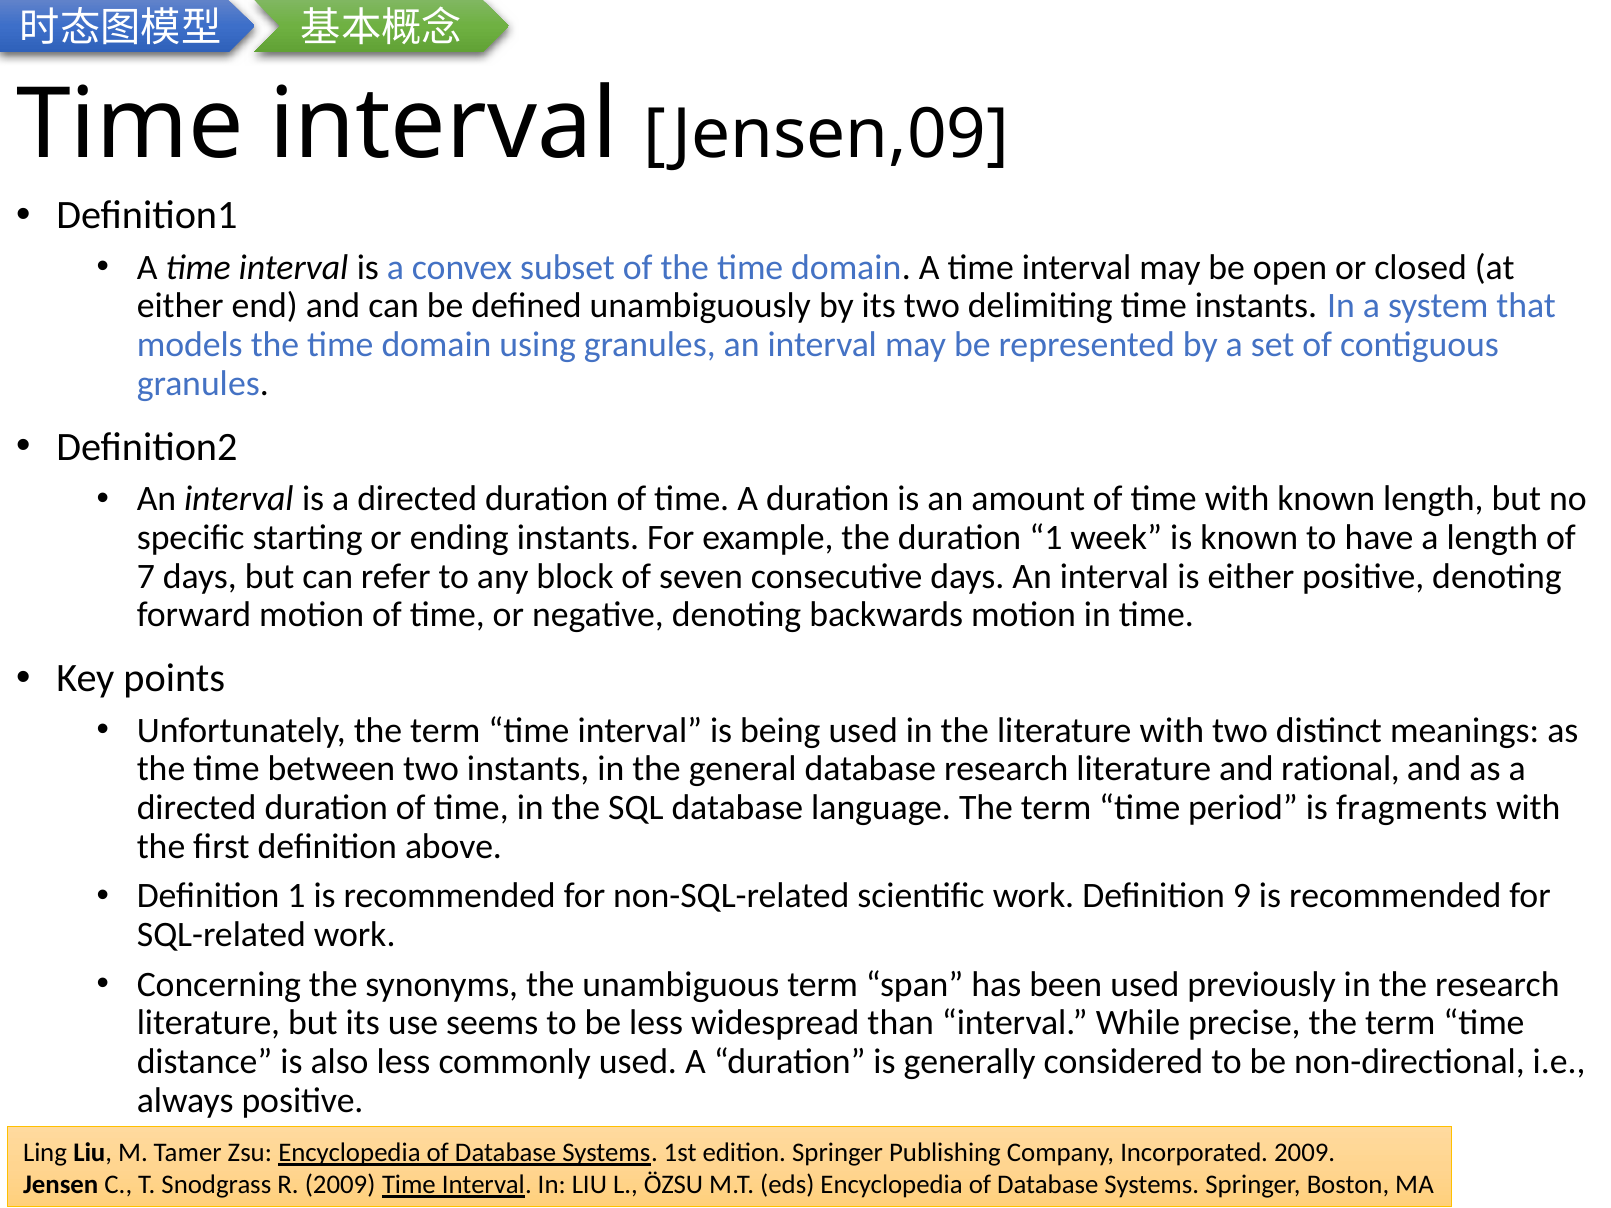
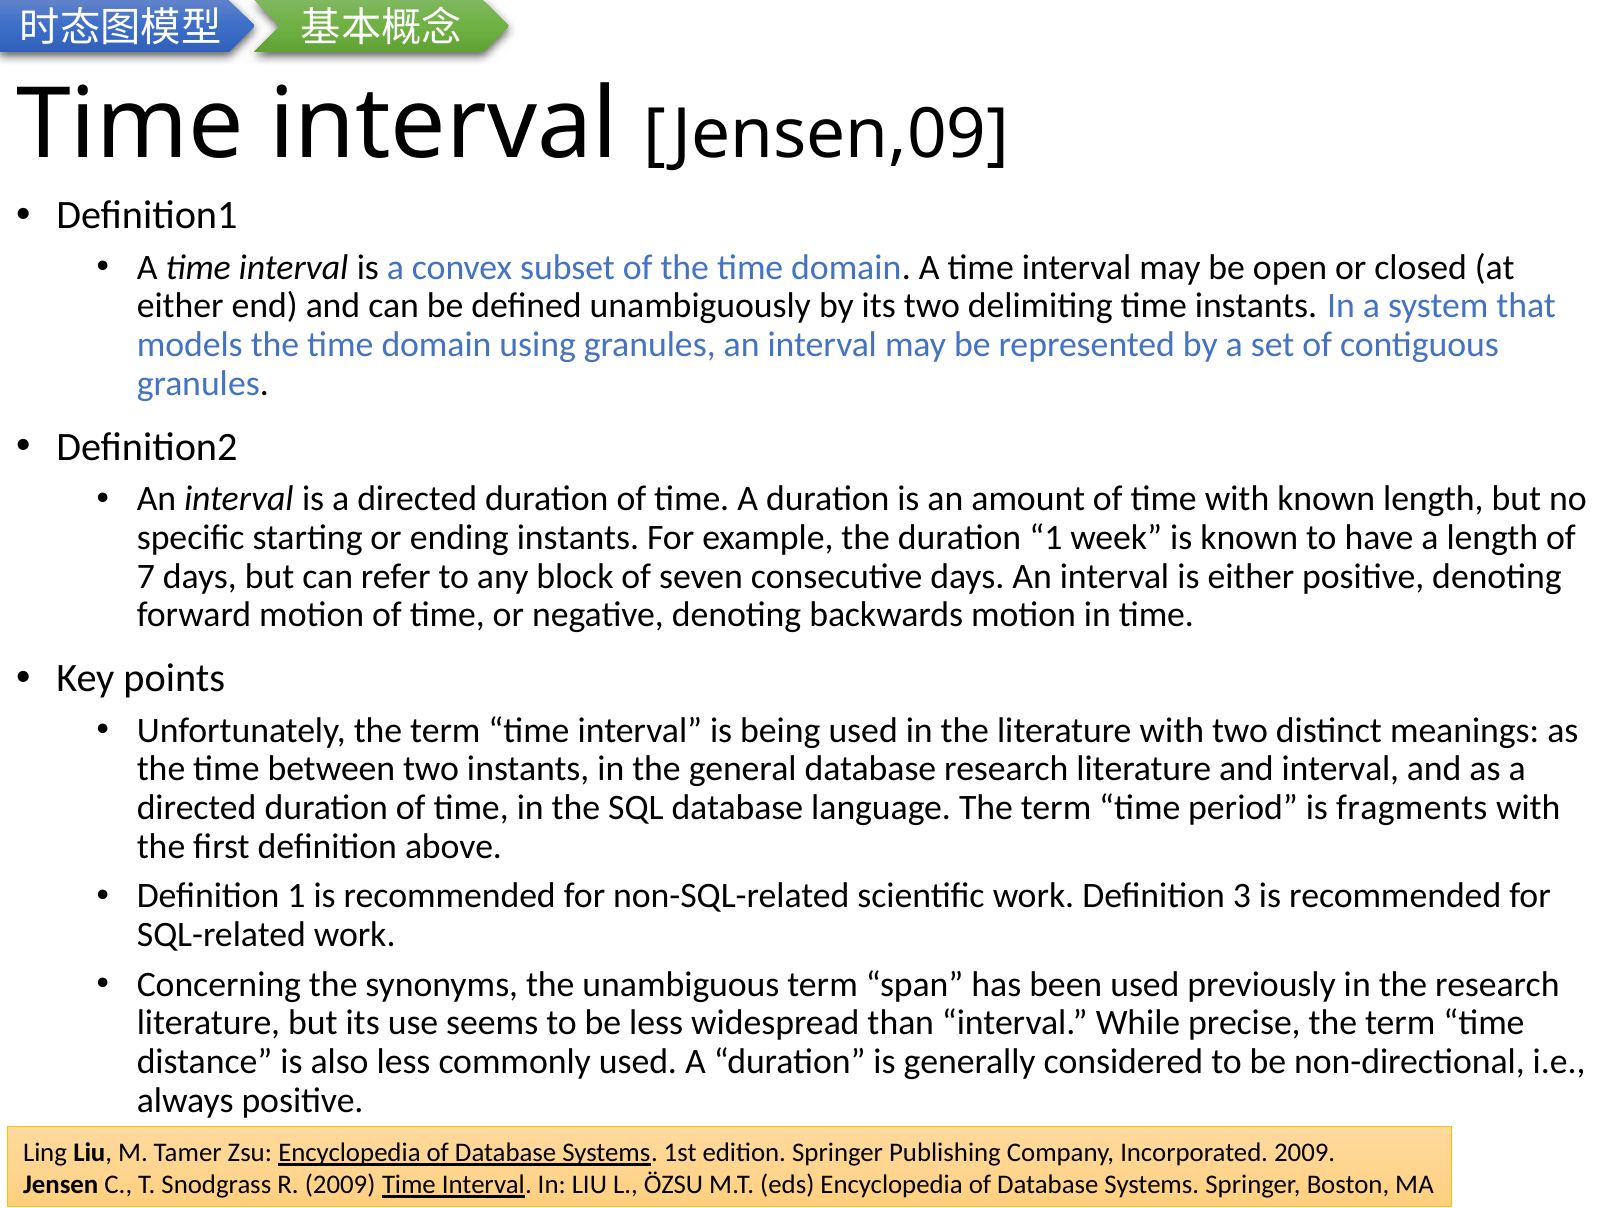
and rational: rational -> interval
9: 9 -> 3
